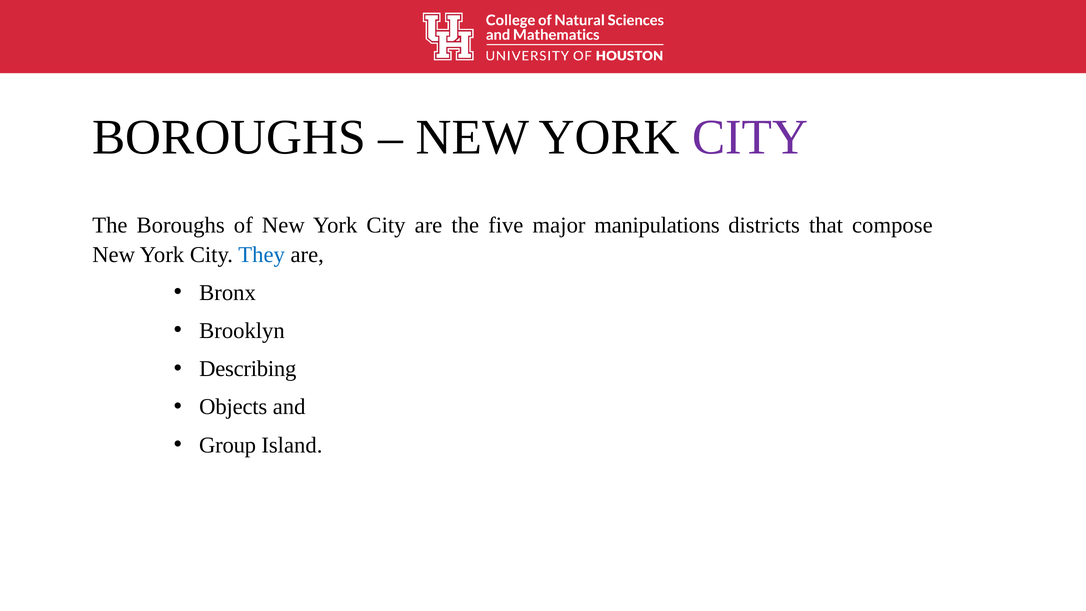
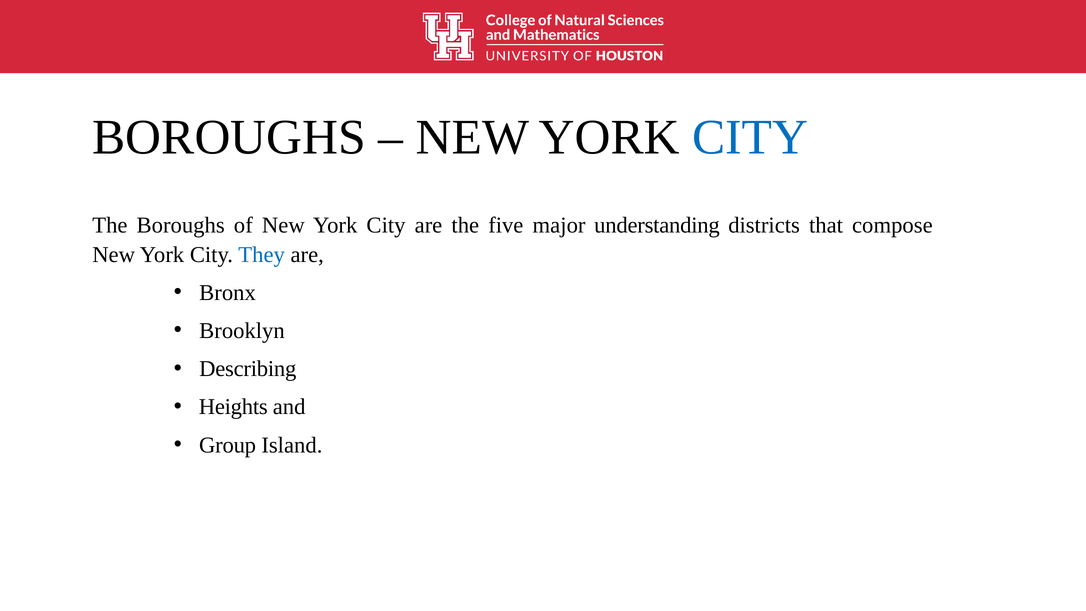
CITY at (750, 137) colour: purple -> blue
manipulations: manipulations -> understanding
Objects: Objects -> Heights
